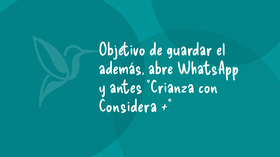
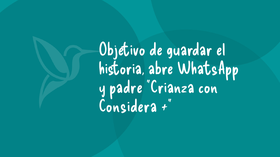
además: además -> historia
antes: antes -> padre
